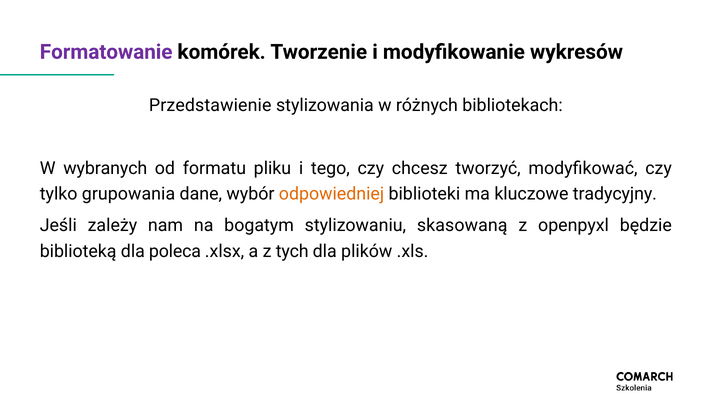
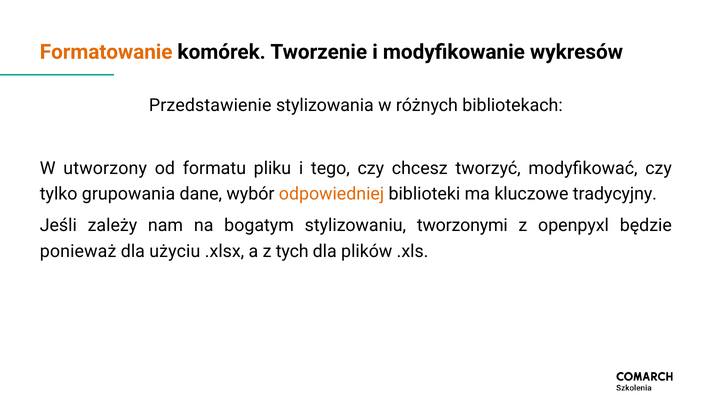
Formatowanie colour: purple -> orange
wybranych: wybranych -> utworzony
skasowaną: skasowaną -> tworzonymi
biblioteką: biblioteką -> ponieważ
poleca: poleca -> użyciu
